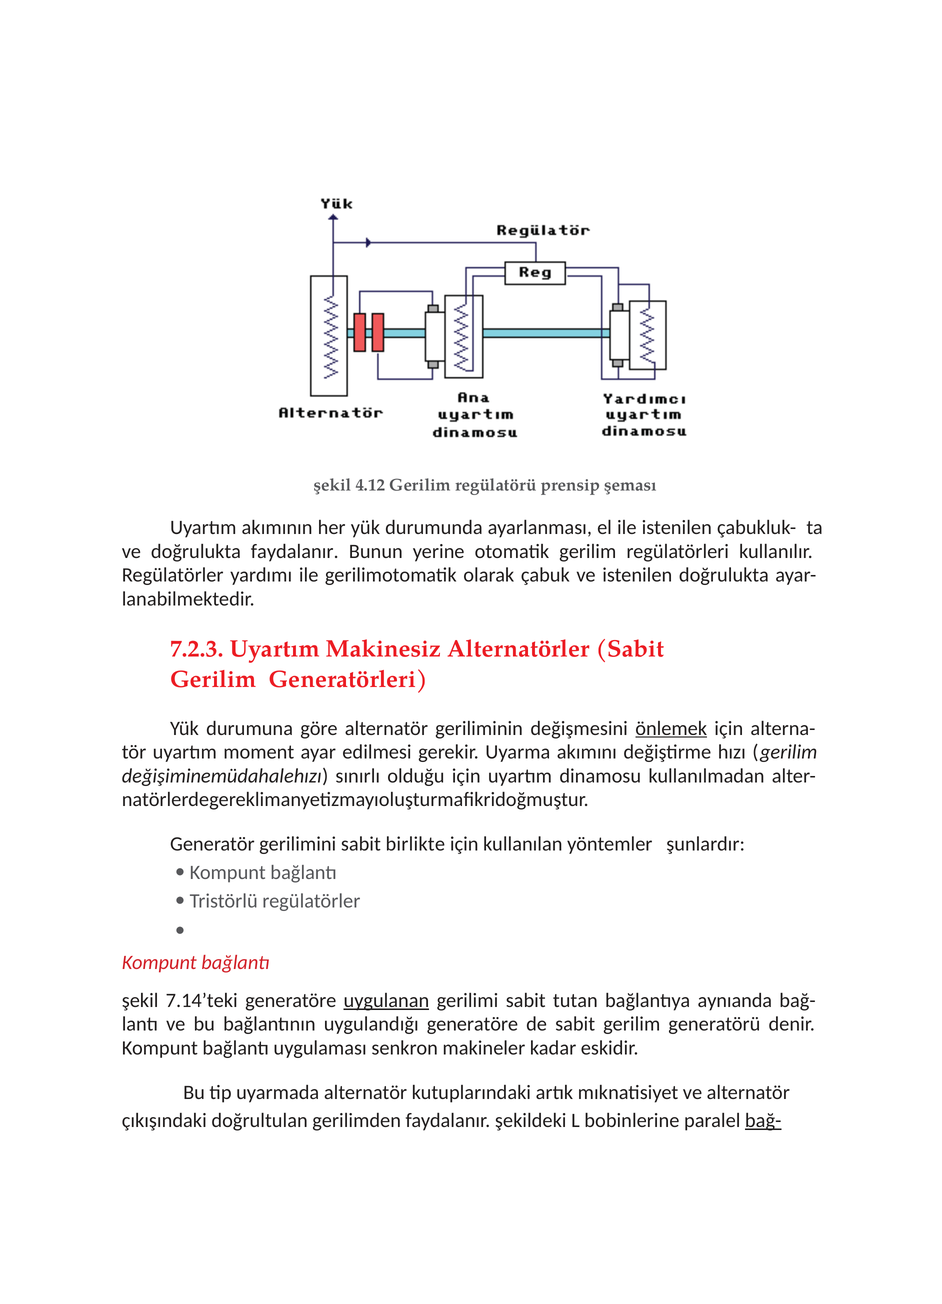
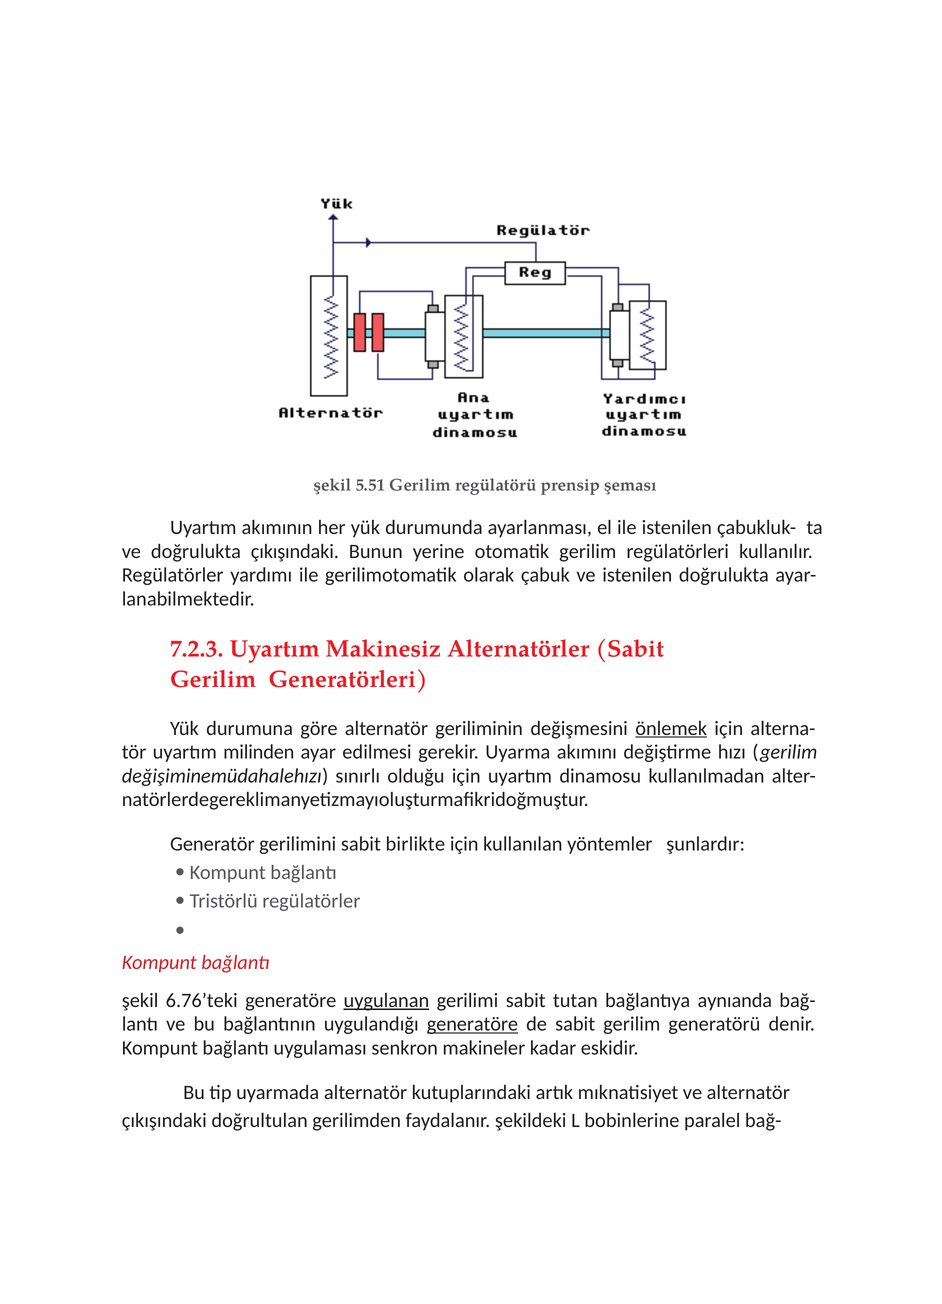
4.12: 4.12 -> 5.51
doğrulukta faydalanır: faydalanır -> çıkışındaki
moment: moment -> milinden
7.14’teki: 7.14’teki -> 6.76’teki
generatöre at (472, 1025) underline: none -> present
bağ- at (763, 1121) underline: present -> none
